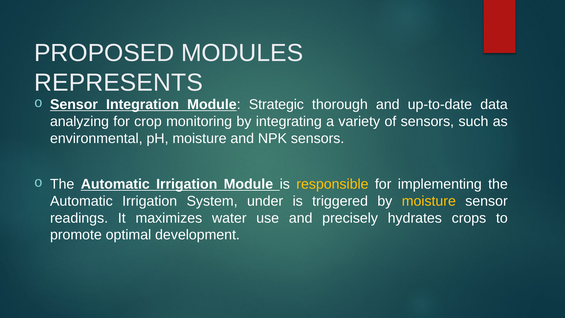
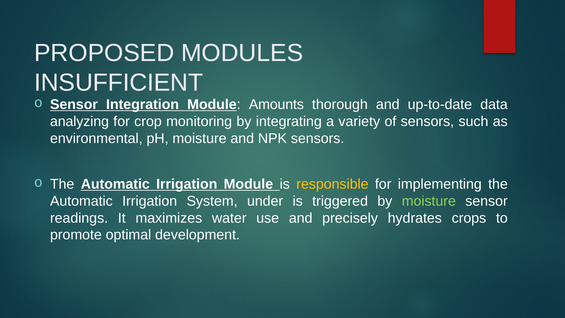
REPRESENTS: REPRESENTS -> INSUFFICIENT
Strategic: Strategic -> Amounts
moisture at (429, 201) colour: yellow -> light green
